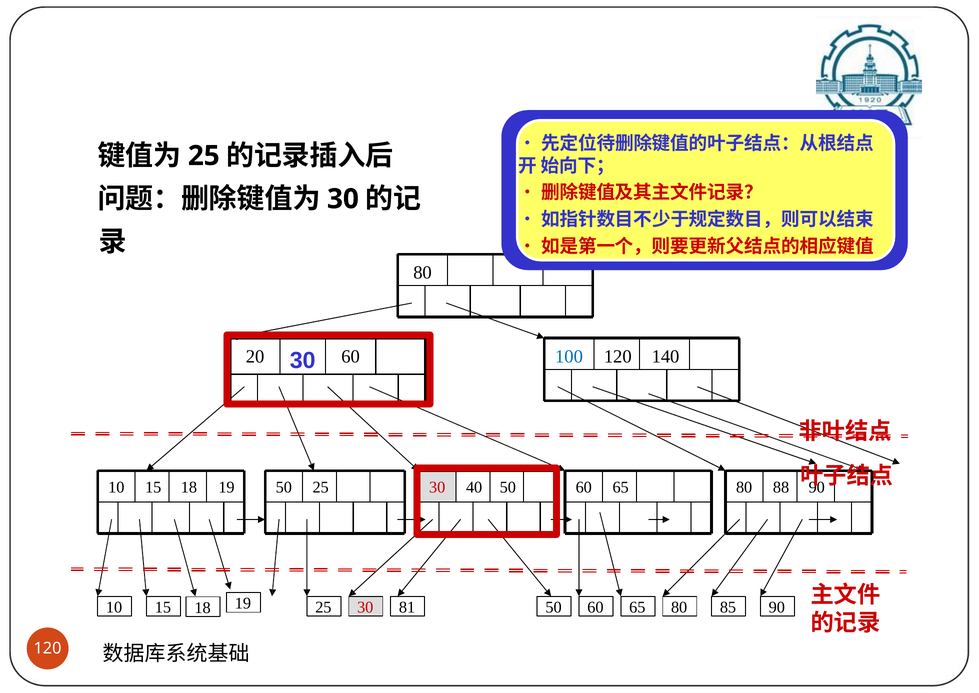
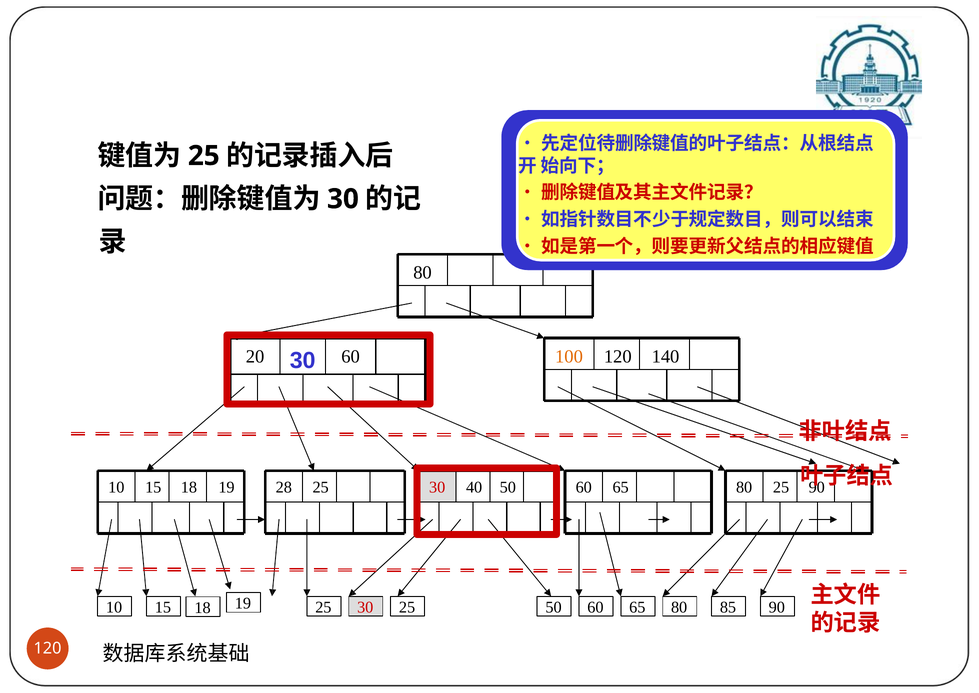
100 colour: blue -> orange
19 50: 50 -> 28
80 88: 88 -> 25
30 81: 81 -> 25
